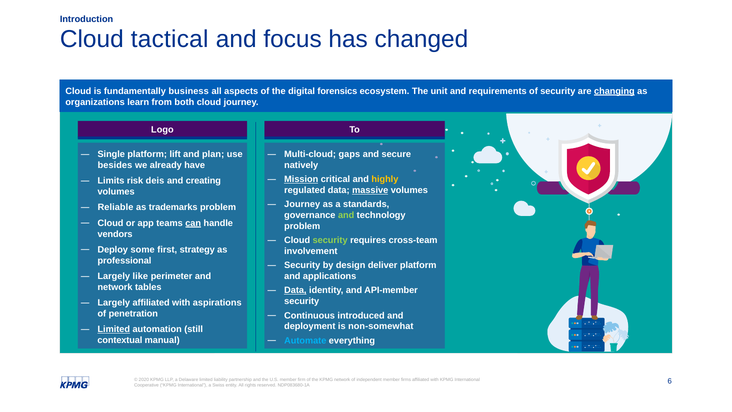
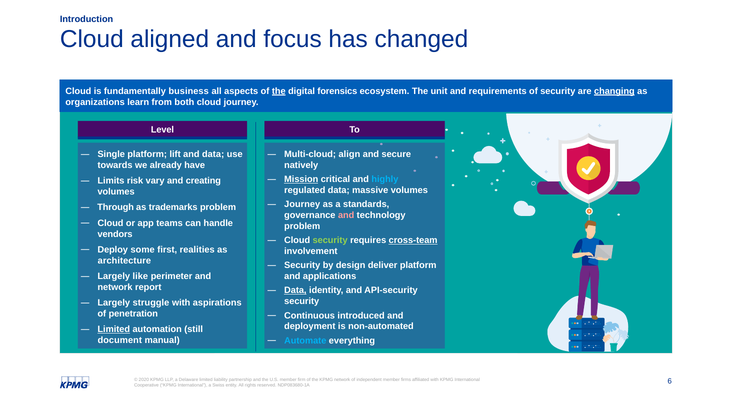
tactical: tactical -> aligned
the at (279, 91) underline: none -> present
Logo: Logo -> Level
and plan: plan -> data
gaps: gaps -> align
besides: besides -> towards
highly colour: yellow -> light blue
deis: deis -> vary
massive underline: present -> none
Reliable: Reliable -> Through
and at (346, 215) colour: light green -> pink
can underline: present -> none
cross-team underline: none -> present
strategy: strategy -> realities
professional: professional -> architecture
tables: tables -> report
API-member: API-member -> API-security
Largely affiliated: affiliated -> struggle
non-somewhat: non-somewhat -> non-automated
contextual: contextual -> document
